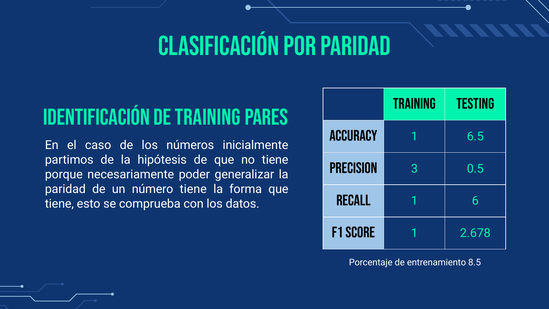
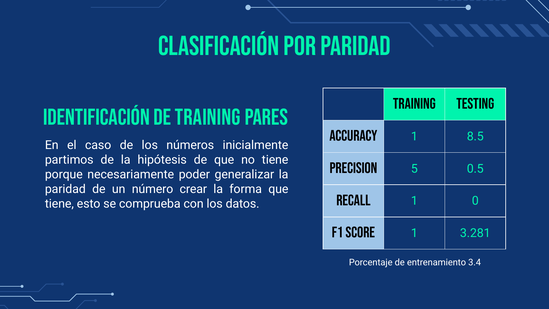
6.5: 6.5 -> 8.5
3: 3 -> 5
número tiene: tiene -> crear
6: 6 -> 0
2.678: 2.678 -> 3.281
8.5: 8.5 -> 3.4
